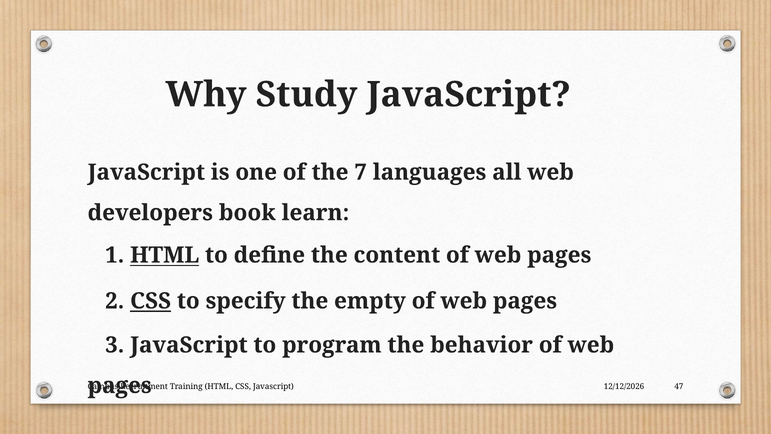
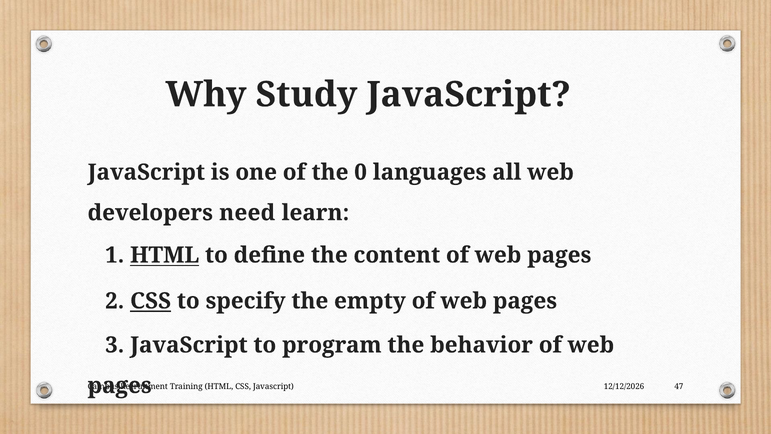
7: 7 -> 0
book: book -> need
